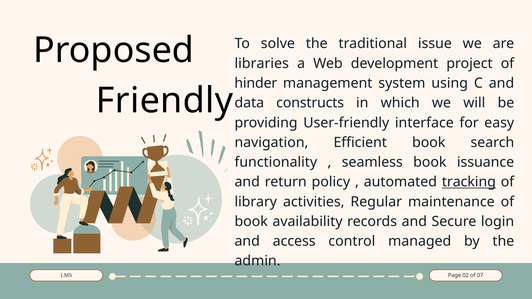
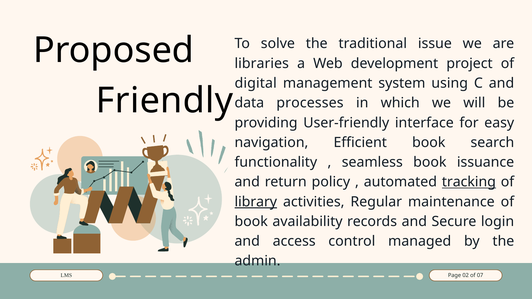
hinder: hinder -> digital
constructs: constructs -> processes
library underline: none -> present
